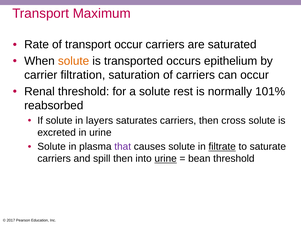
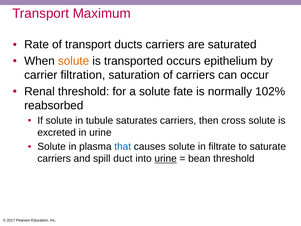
transport occur: occur -> ducts
rest: rest -> fate
101%: 101% -> 102%
layers: layers -> tubule
that colour: purple -> blue
filtrate underline: present -> none
spill then: then -> duct
